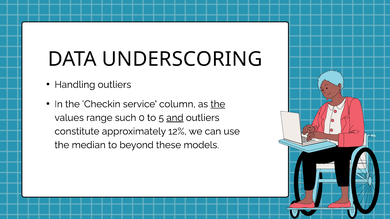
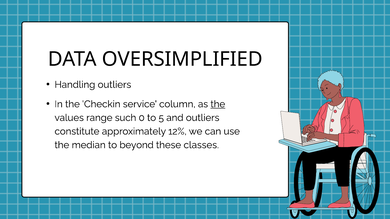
UNDERSCORING: UNDERSCORING -> OVERSIMPLIFIED
and underline: present -> none
models: models -> classes
